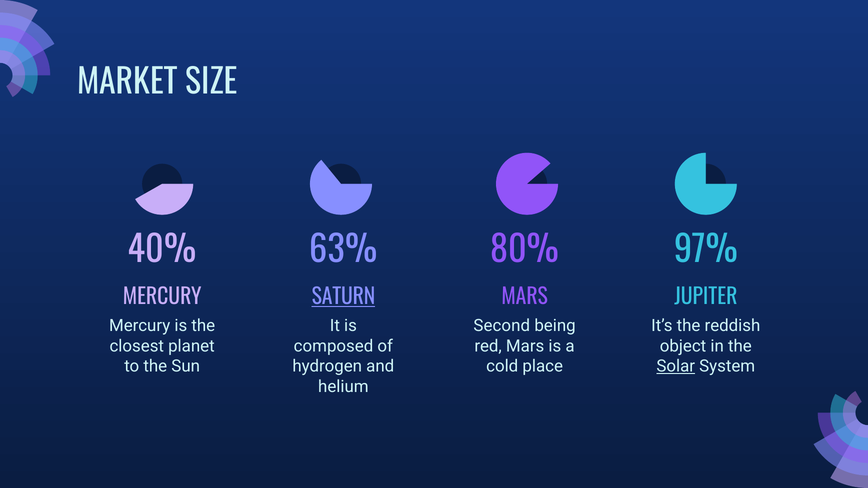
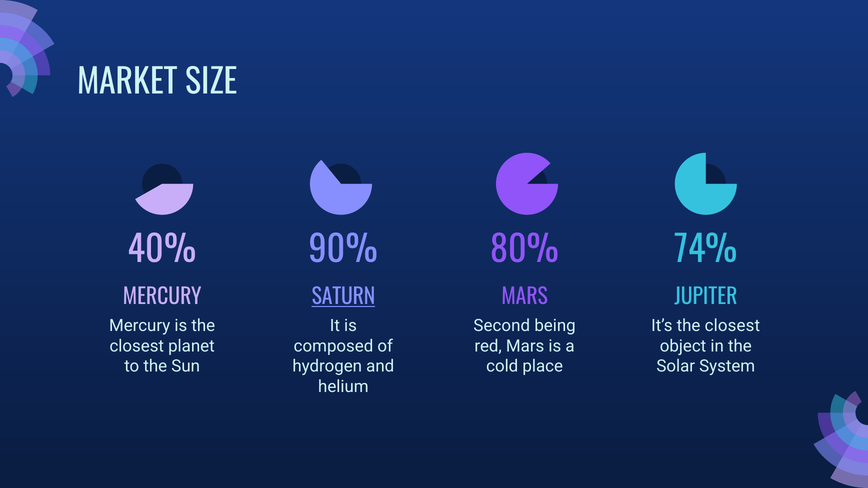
63%: 63% -> 90%
97%: 97% -> 74%
It’s the reddish: reddish -> closest
Solar underline: present -> none
